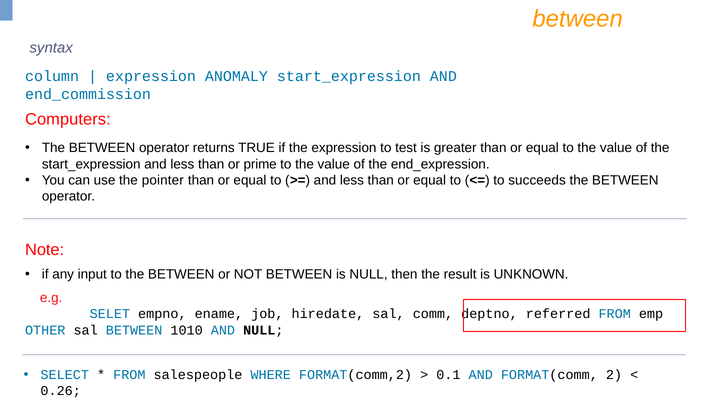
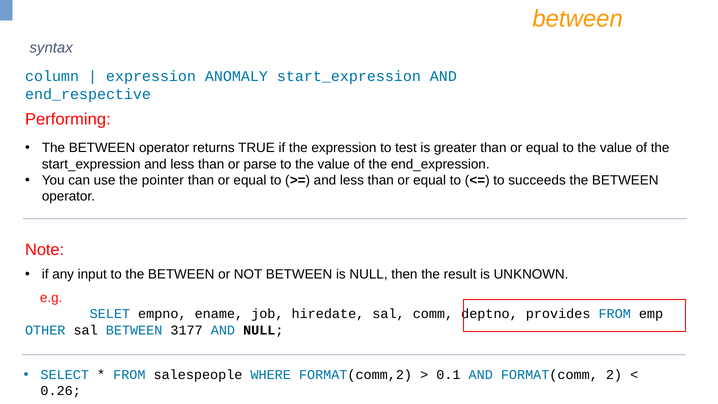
end_commission: end_commission -> end_respective
Computers: Computers -> Performing
prime: prime -> parse
referred: referred -> provides
1010: 1010 -> 3177
